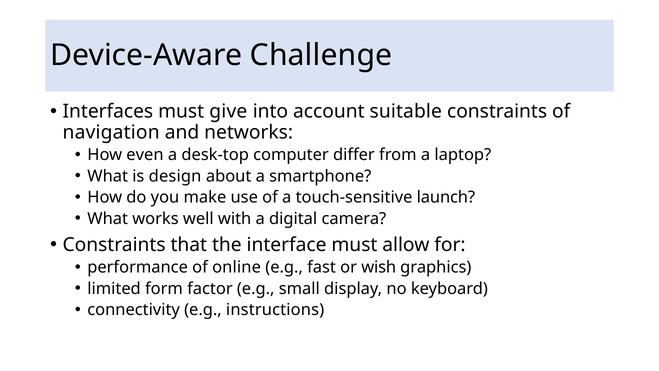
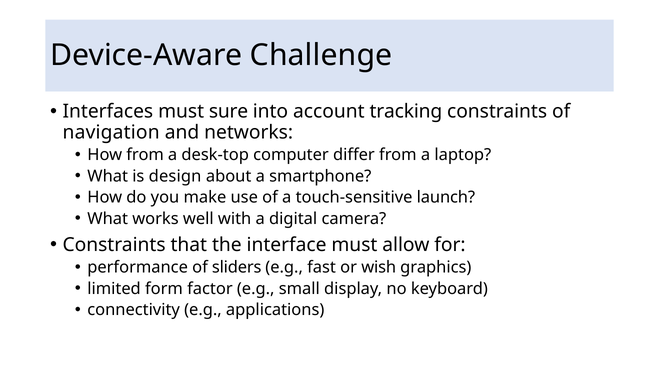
give: give -> sure
suitable: suitable -> tracking
How even: even -> from
online: online -> sliders
instructions: instructions -> applications
